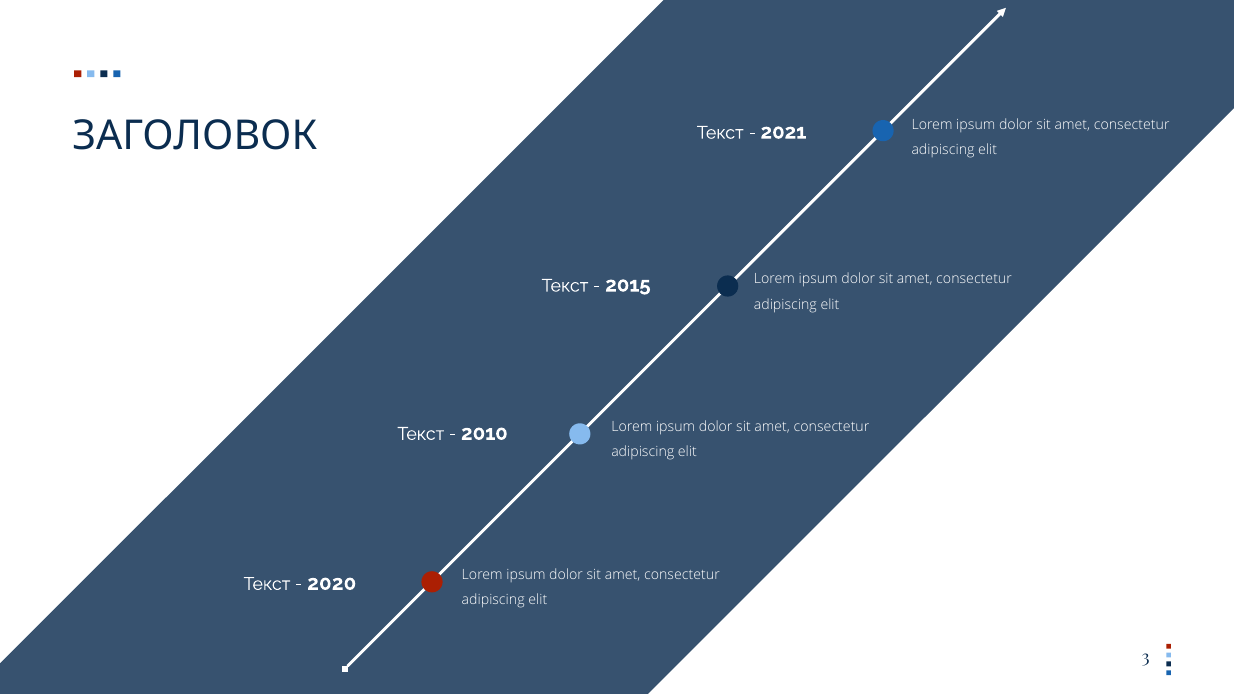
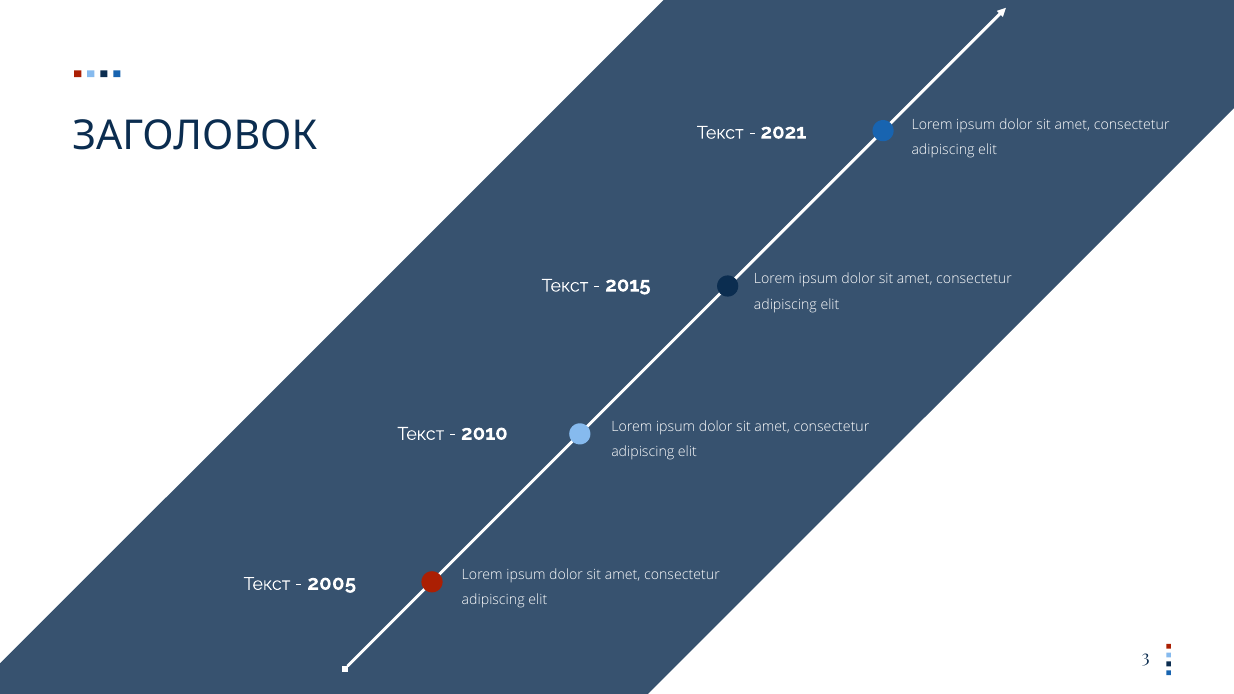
2020: 2020 -> 2005
